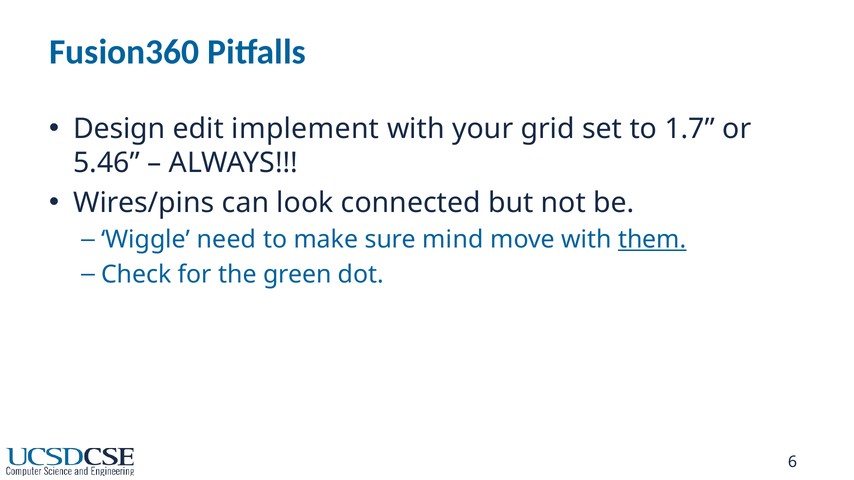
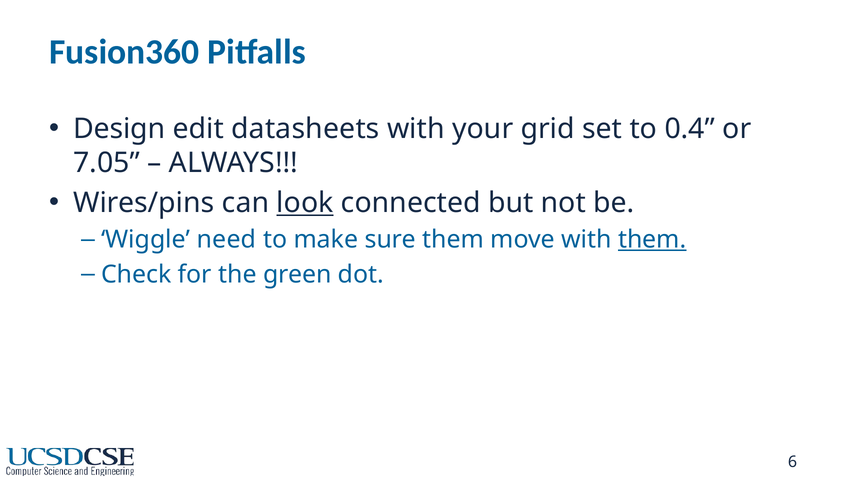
implement: implement -> datasheets
1.7: 1.7 -> 0.4
5.46: 5.46 -> 7.05
look underline: none -> present
sure mind: mind -> them
